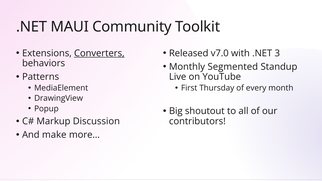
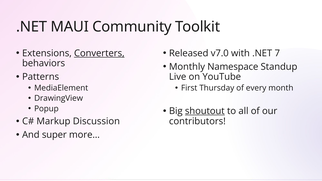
3: 3 -> 7
Segmented: Segmented -> Namespace
shoutout underline: none -> present
make: make -> super
